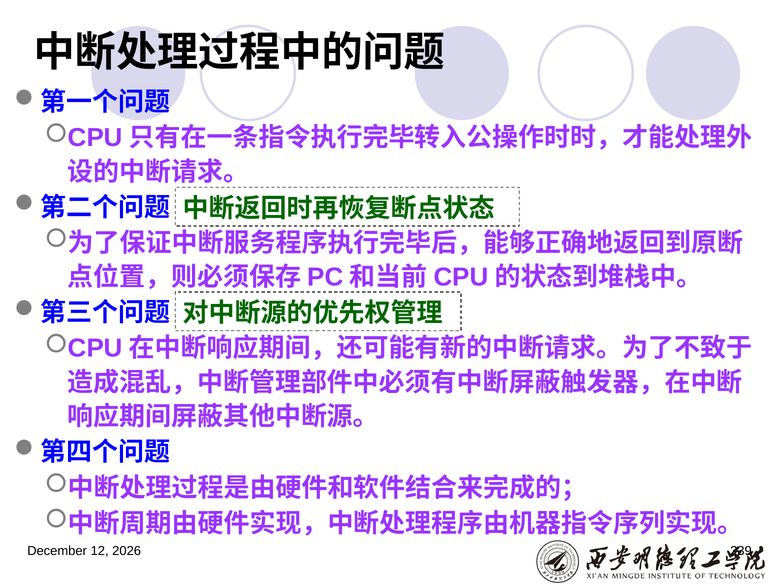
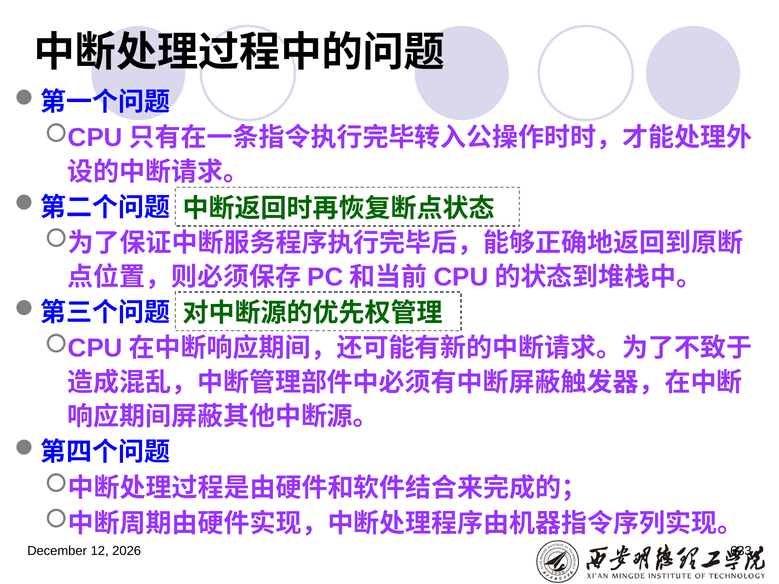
239: 239 -> 633
